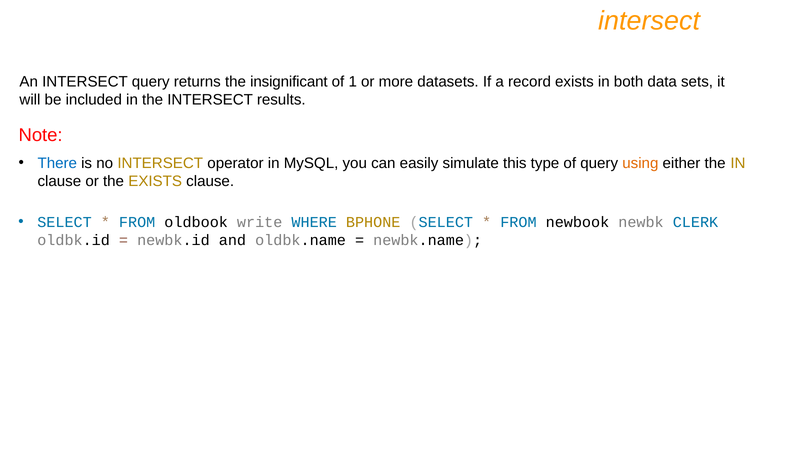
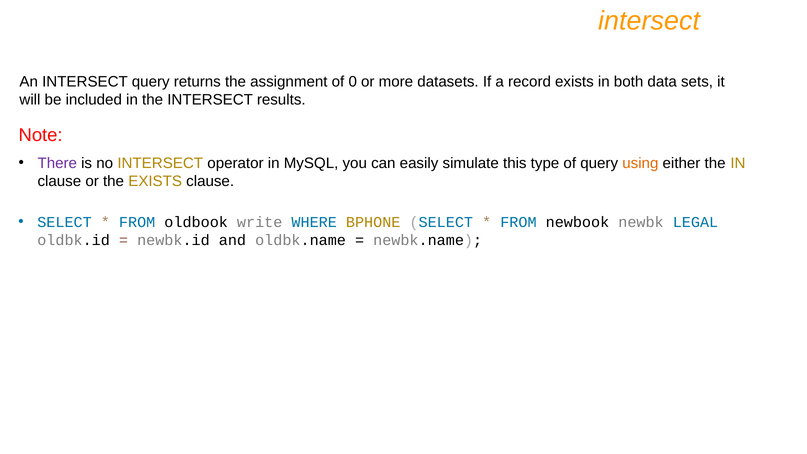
insignificant: insignificant -> assignment
1: 1 -> 0
There colour: blue -> purple
CLERK: CLERK -> LEGAL
